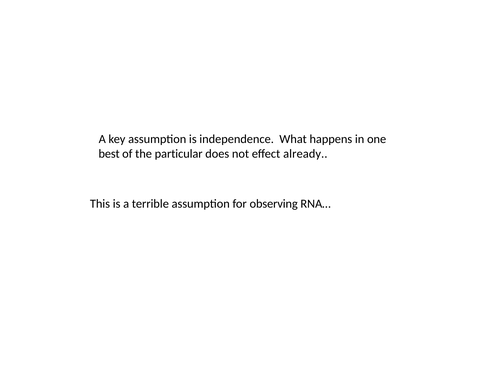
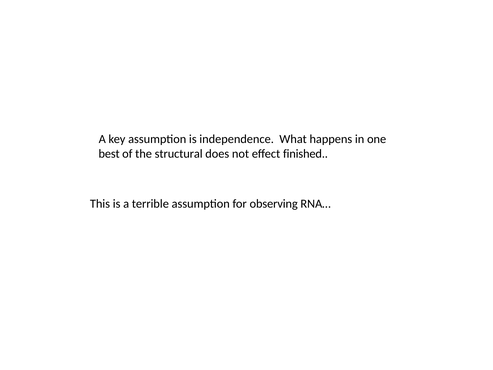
particular: particular -> structural
already: already -> finished
